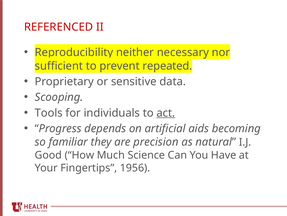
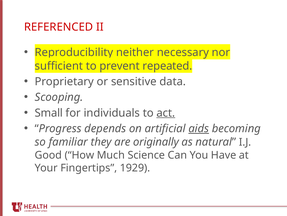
Tools: Tools -> Small
aids underline: none -> present
precision: precision -> originally
1956: 1956 -> 1929
